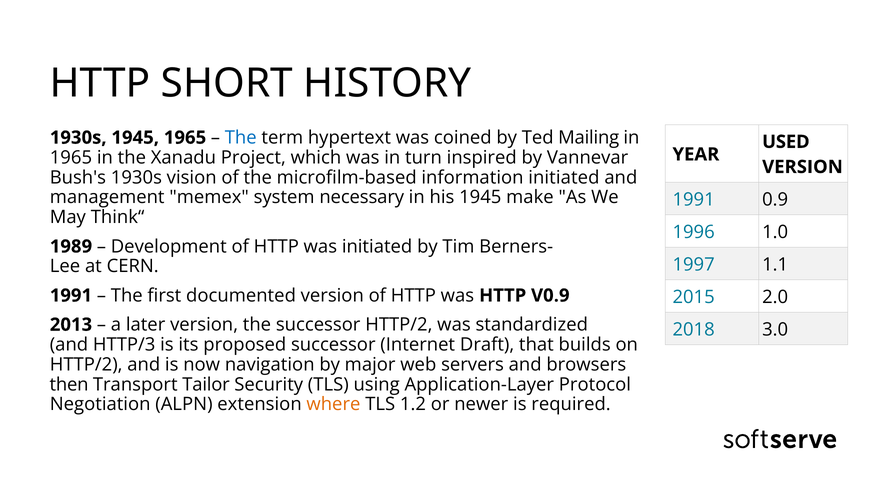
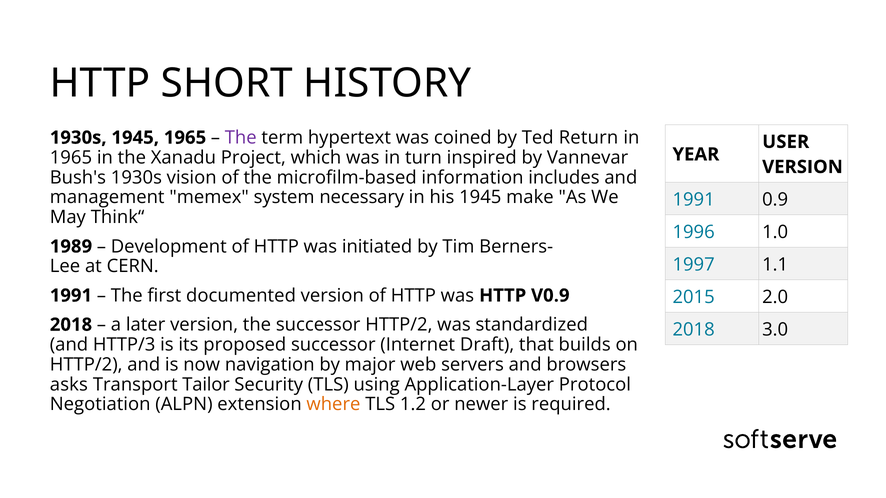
The at (241, 138) colour: blue -> purple
Mailing: Mailing -> Return
USED: USED -> USER
information initiated: initiated -> includes
2013 at (71, 325): 2013 -> 2018
then: then -> asks
